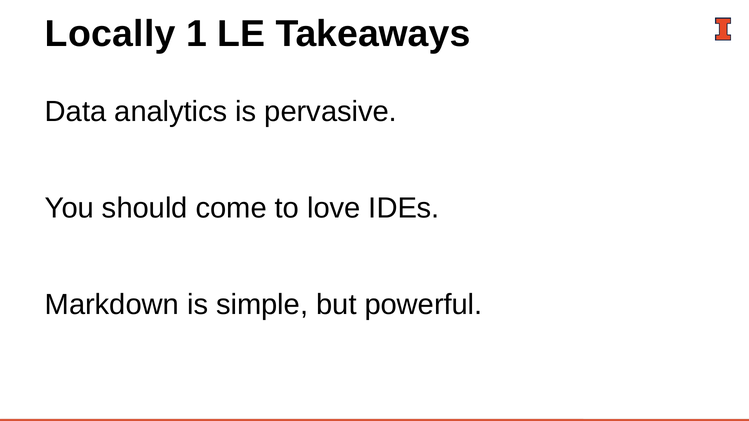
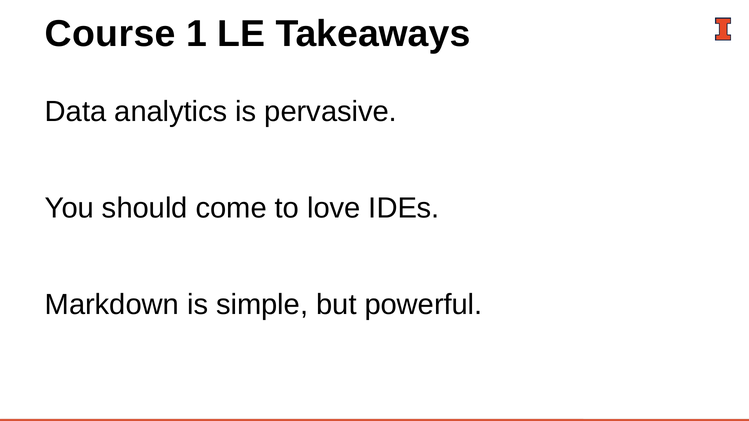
Locally: Locally -> Course
